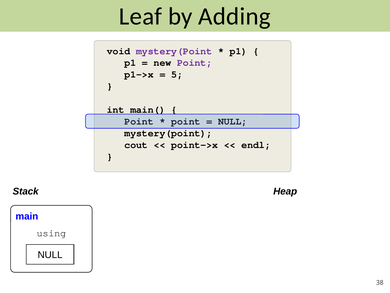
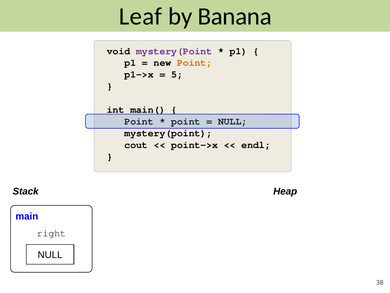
Adding: Adding -> Banana
Point at (195, 63) colour: purple -> orange
using: using -> right
